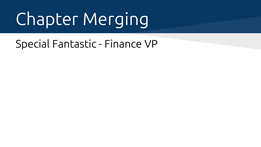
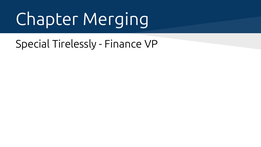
Fantastic: Fantastic -> Tirelessly
